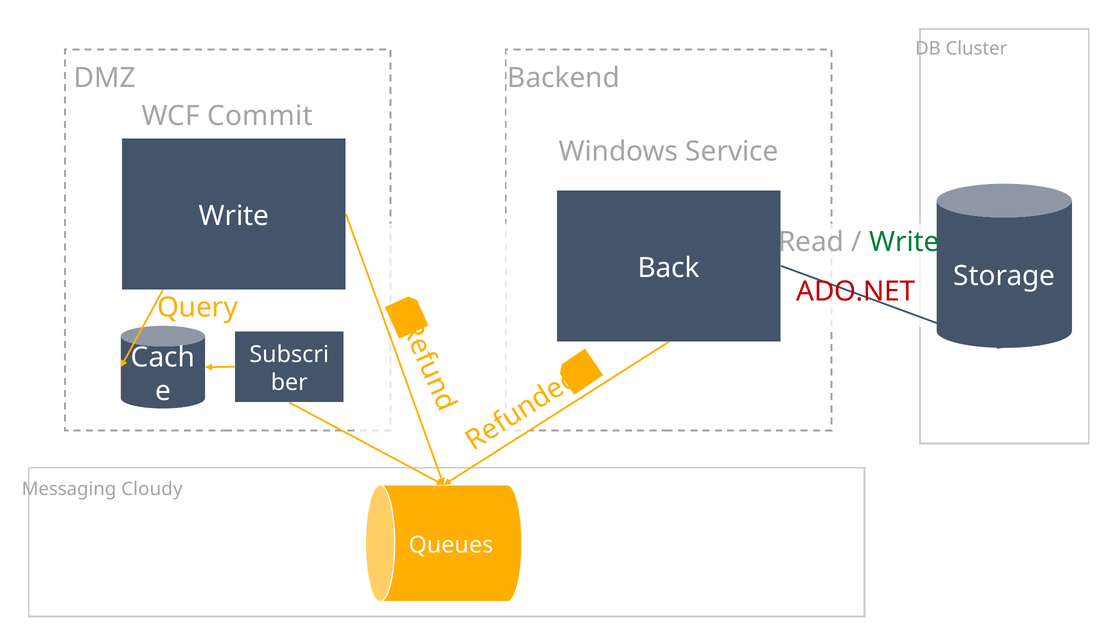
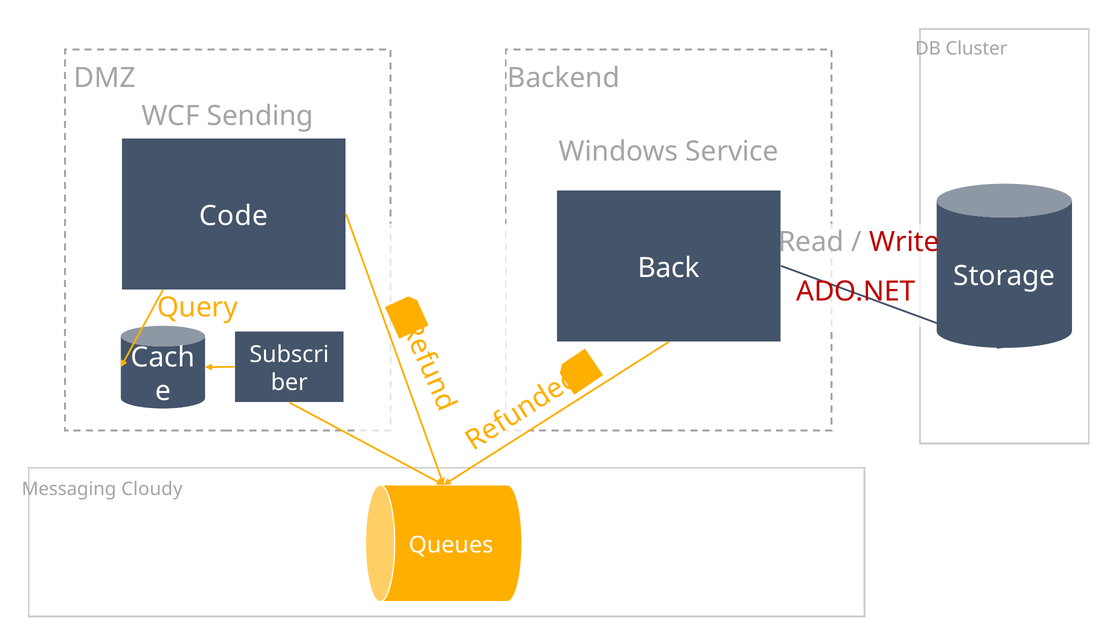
Commit: Commit -> Sending
Write at (234, 216): Write -> Code
Write at (904, 242) colour: green -> red
